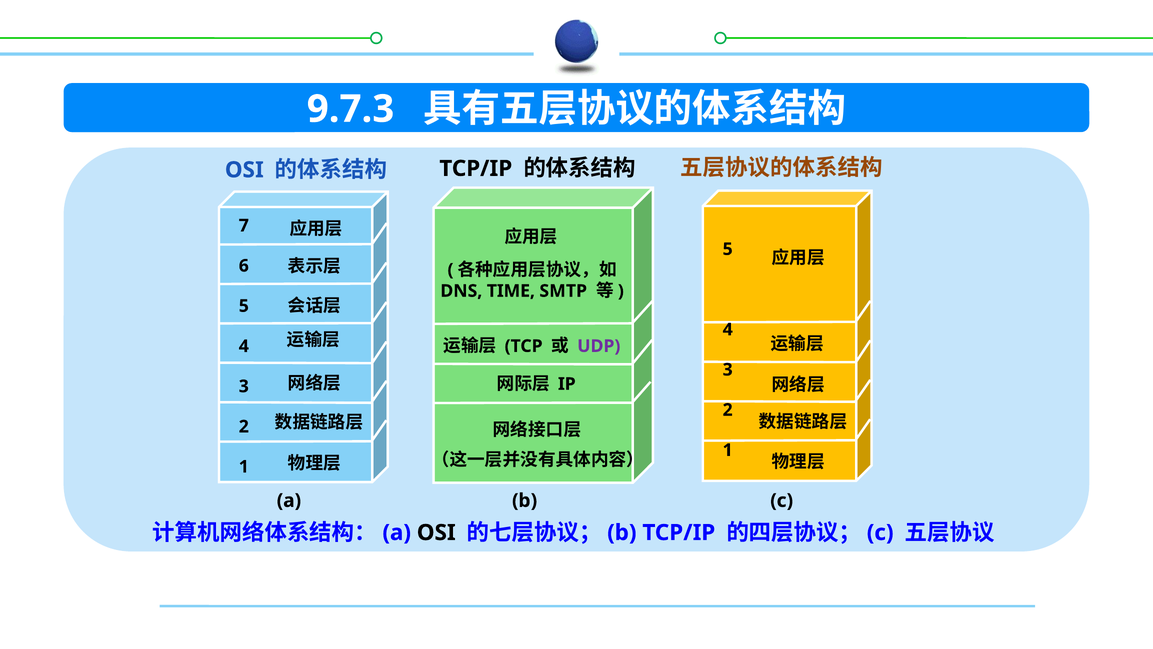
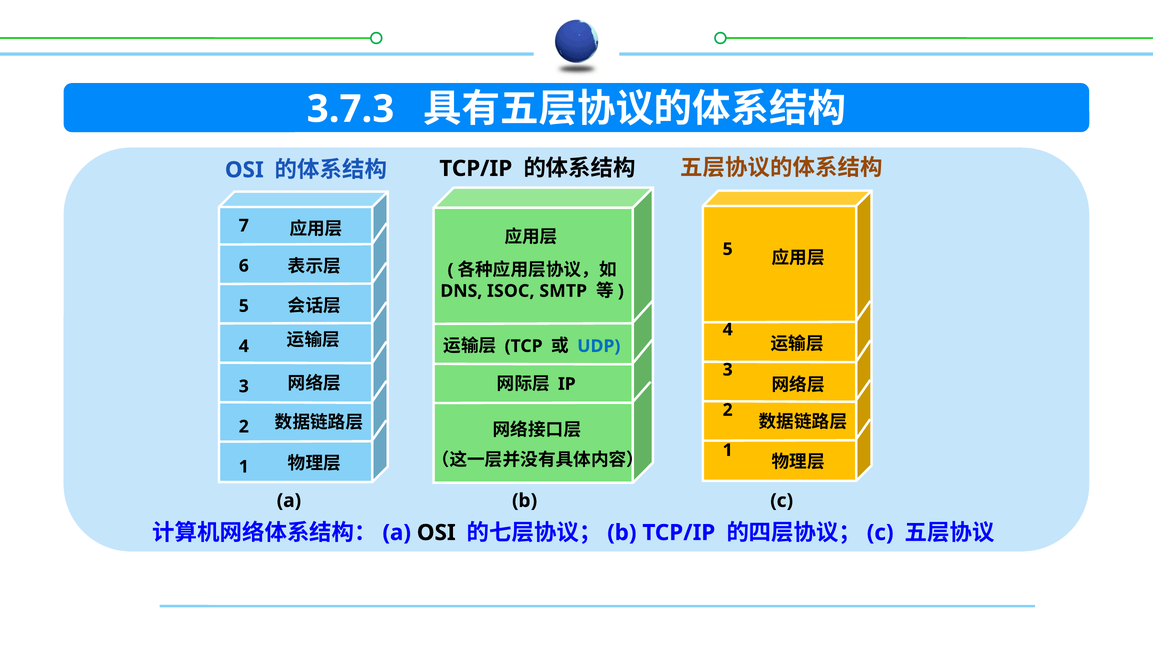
9.7.3: 9.7.3 -> 3.7.3
TIME: TIME -> ISOC
UDP colour: purple -> blue
